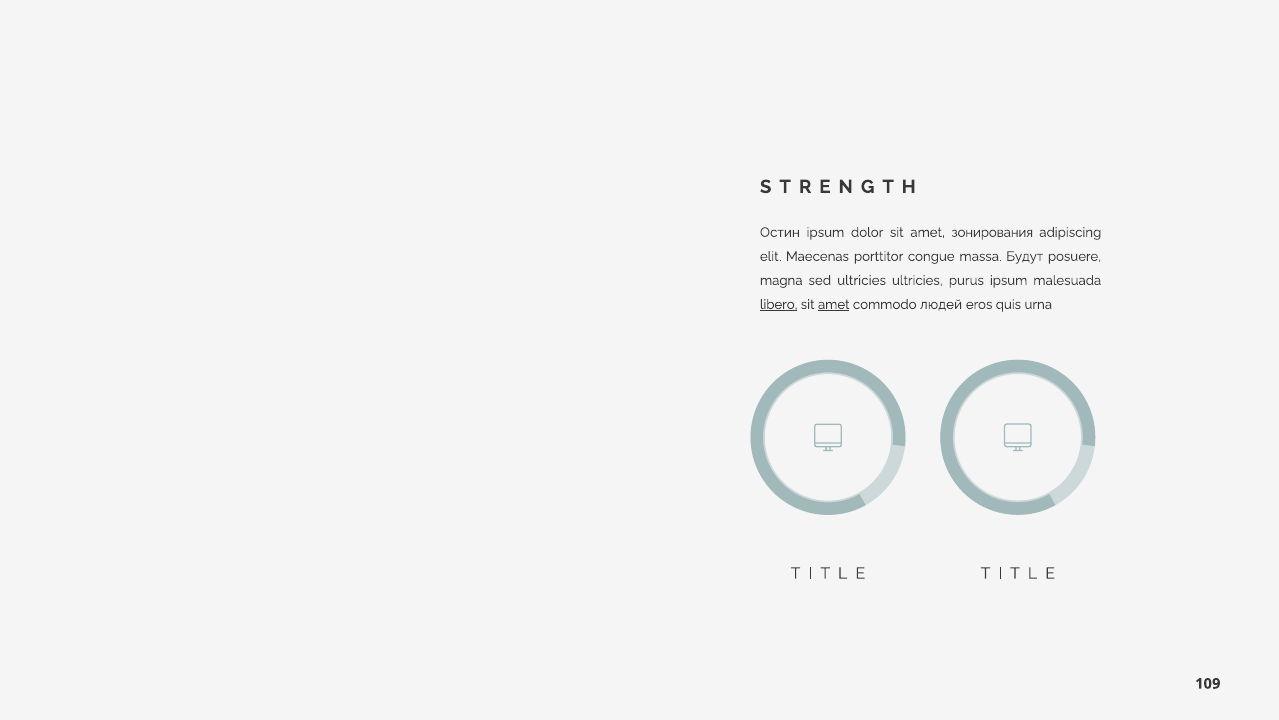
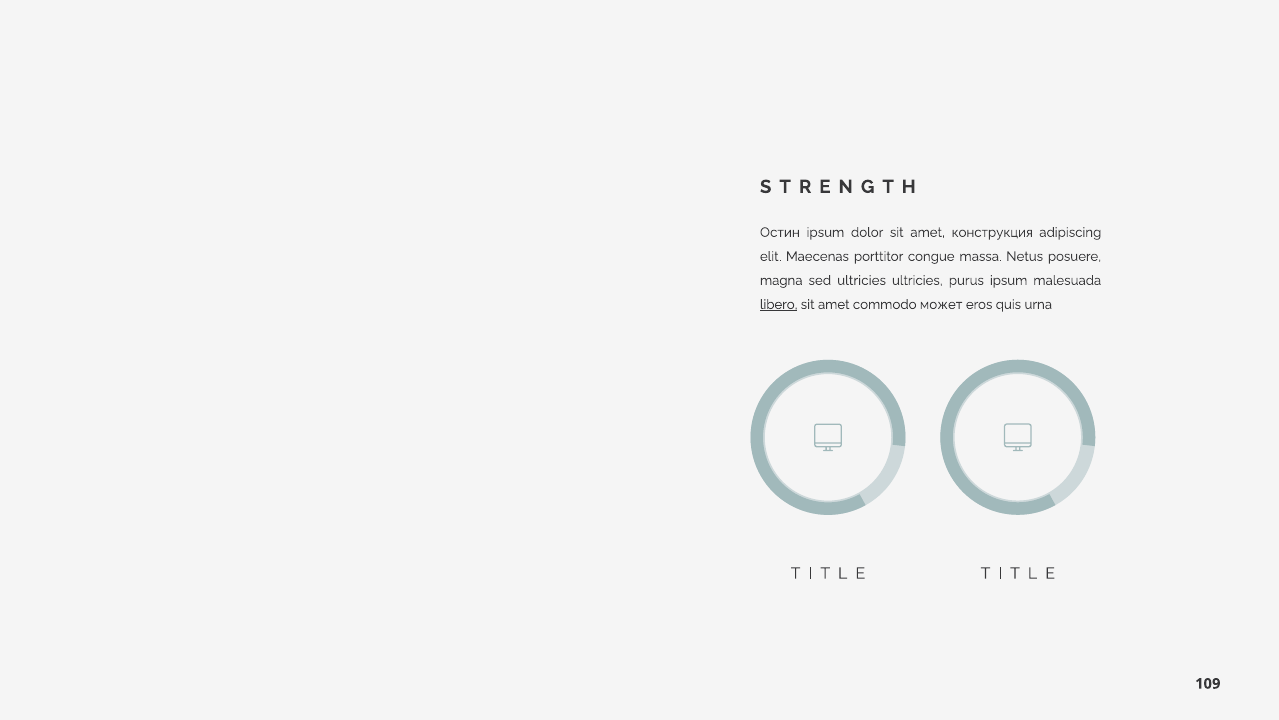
зонирования: зонирования -> конструкция
Будут: Будут -> Netus
amet at (834, 304) underline: present -> none
людей: людей -> может
